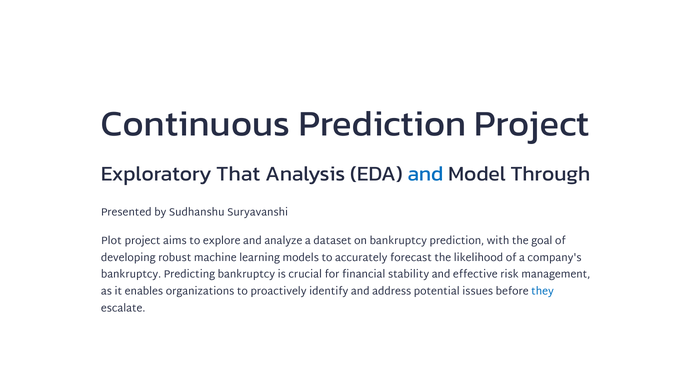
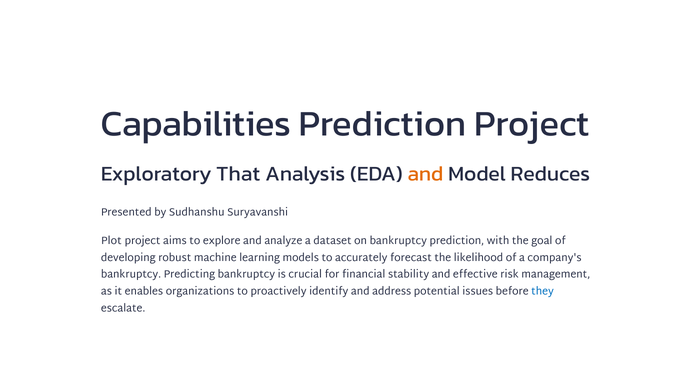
Continuous: Continuous -> Capabilities
and at (425, 174) colour: blue -> orange
Through: Through -> Reduces
